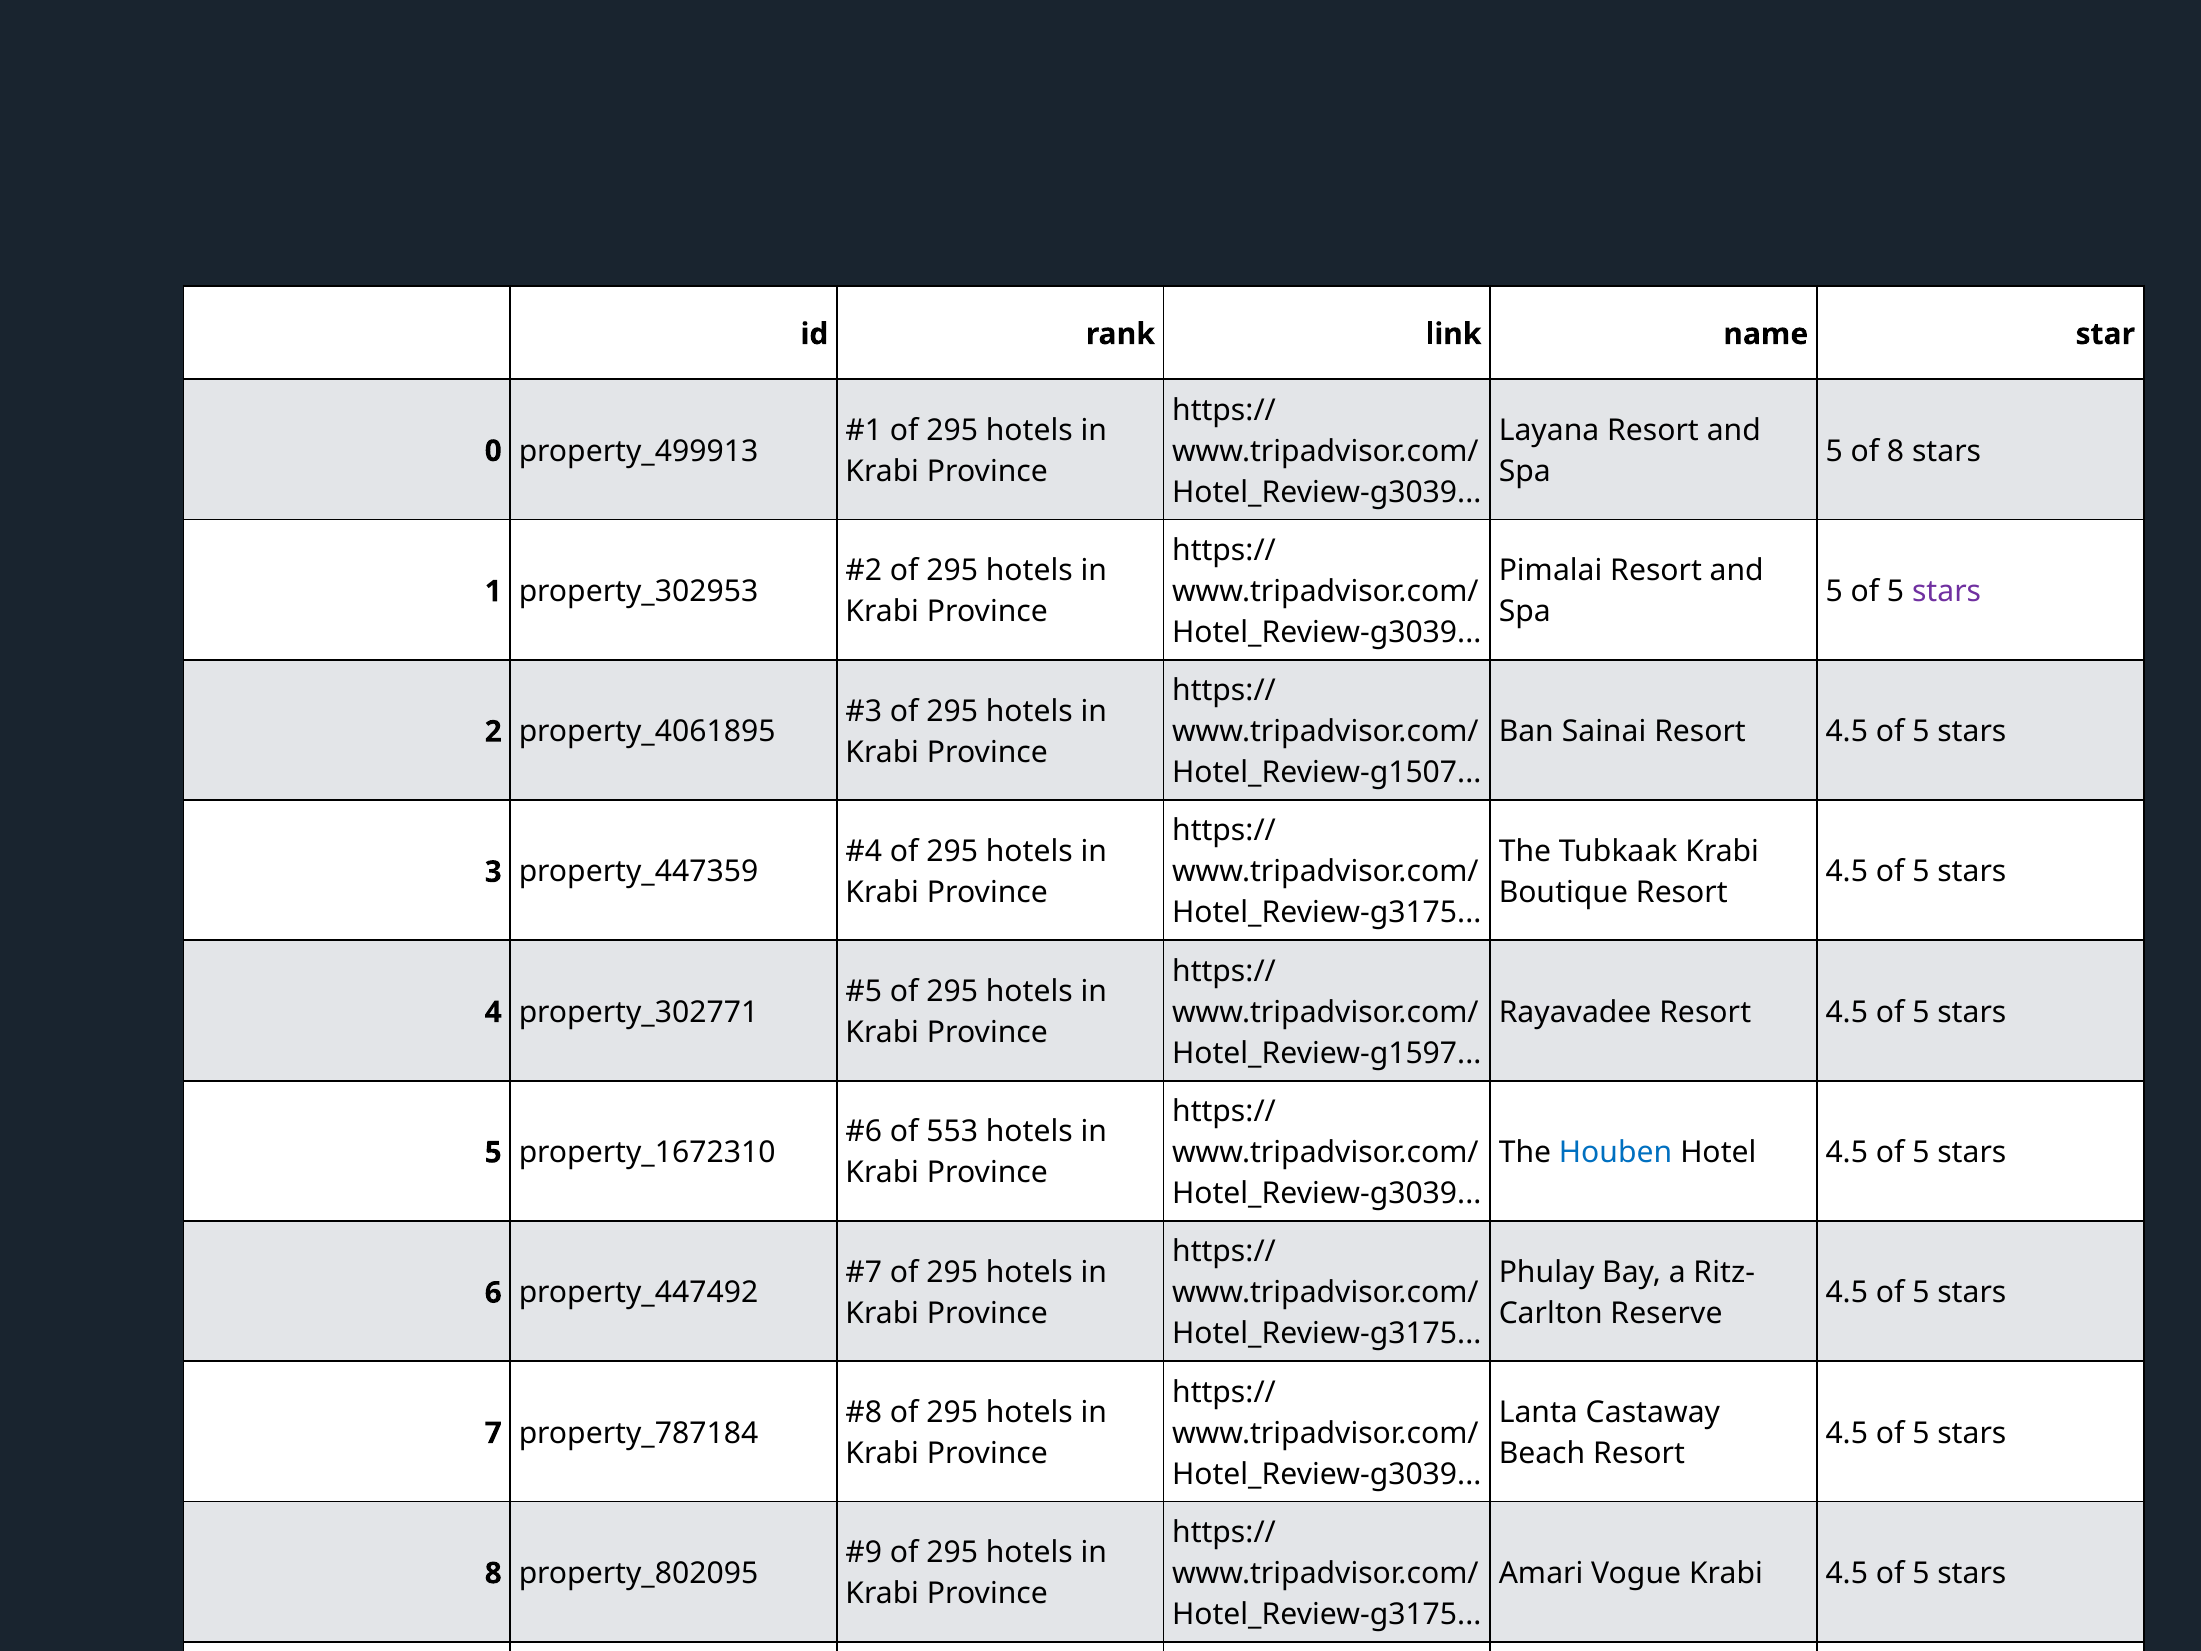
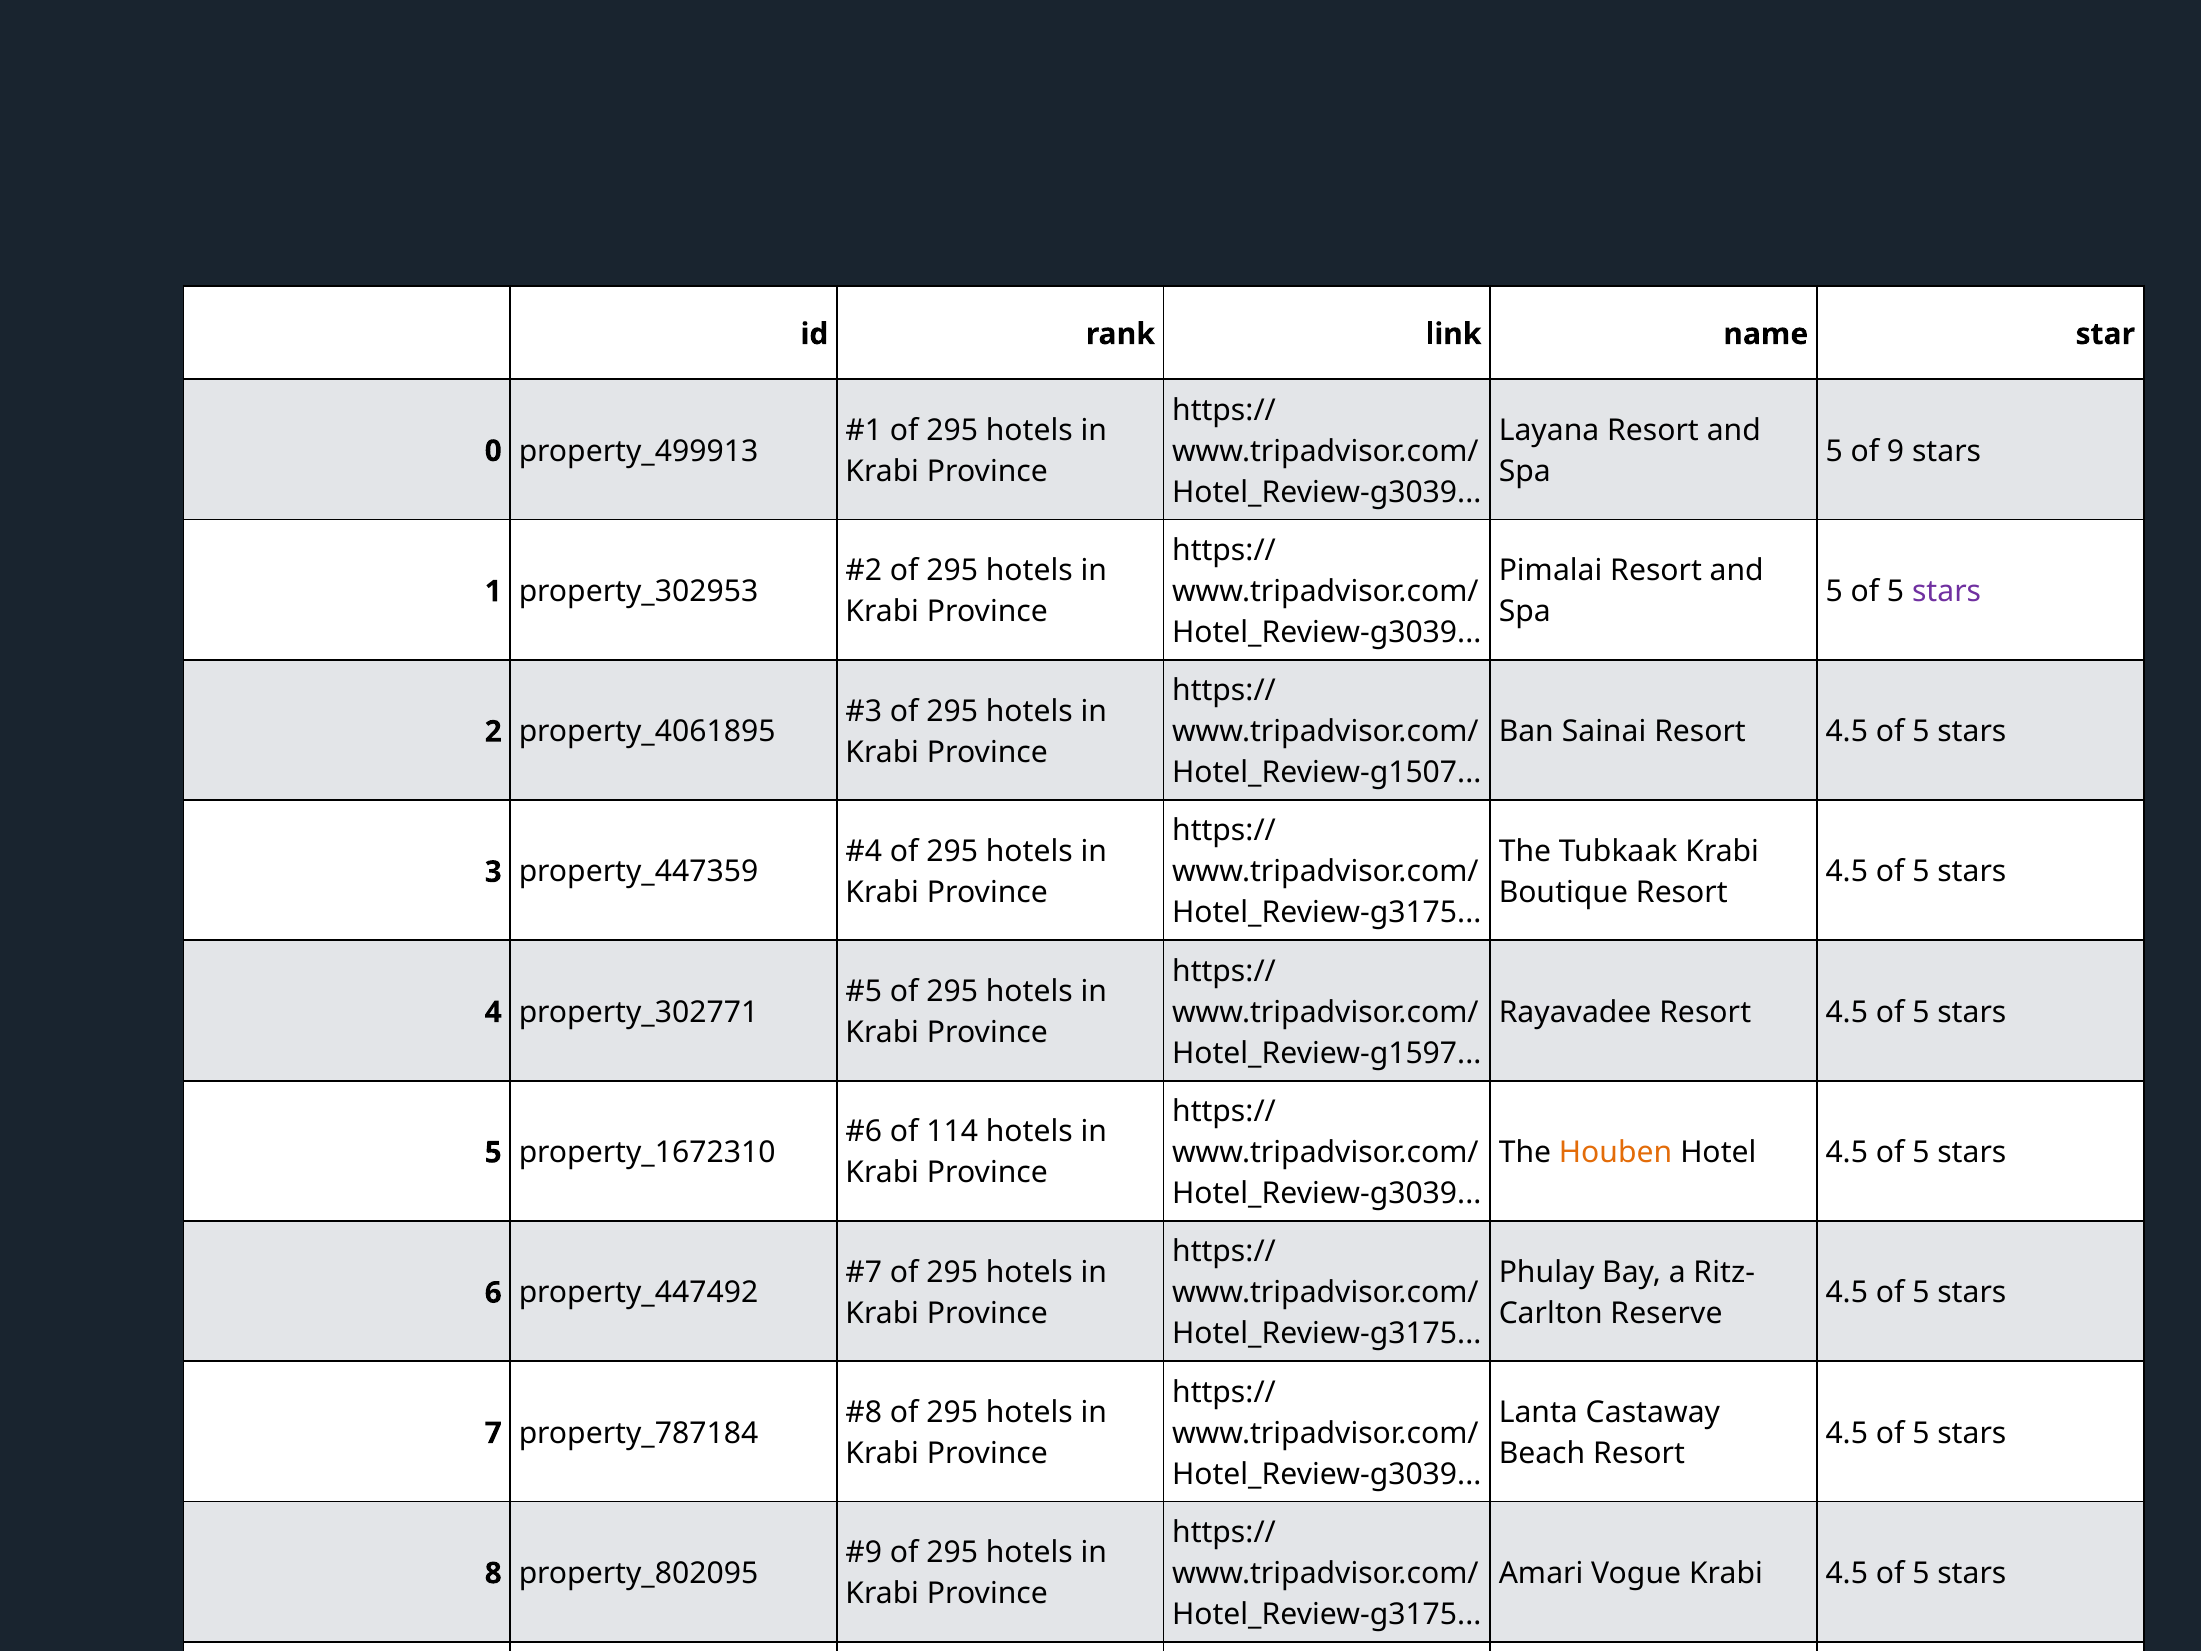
of 8: 8 -> 9
553: 553 -> 114
Houben colour: blue -> orange
